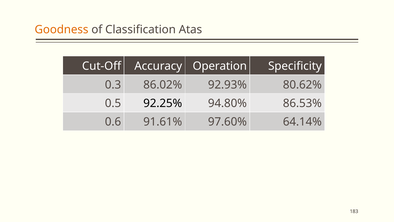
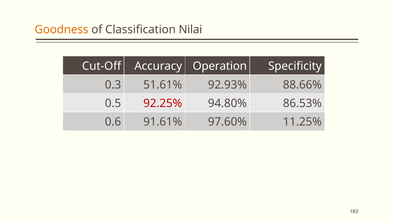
Atas: Atas -> Nilai
86.02%: 86.02% -> 51.61%
80.62%: 80.62% -> 88.66%
92.25% colour: black -> red
64.14%: 64.14% -> 11.25%
